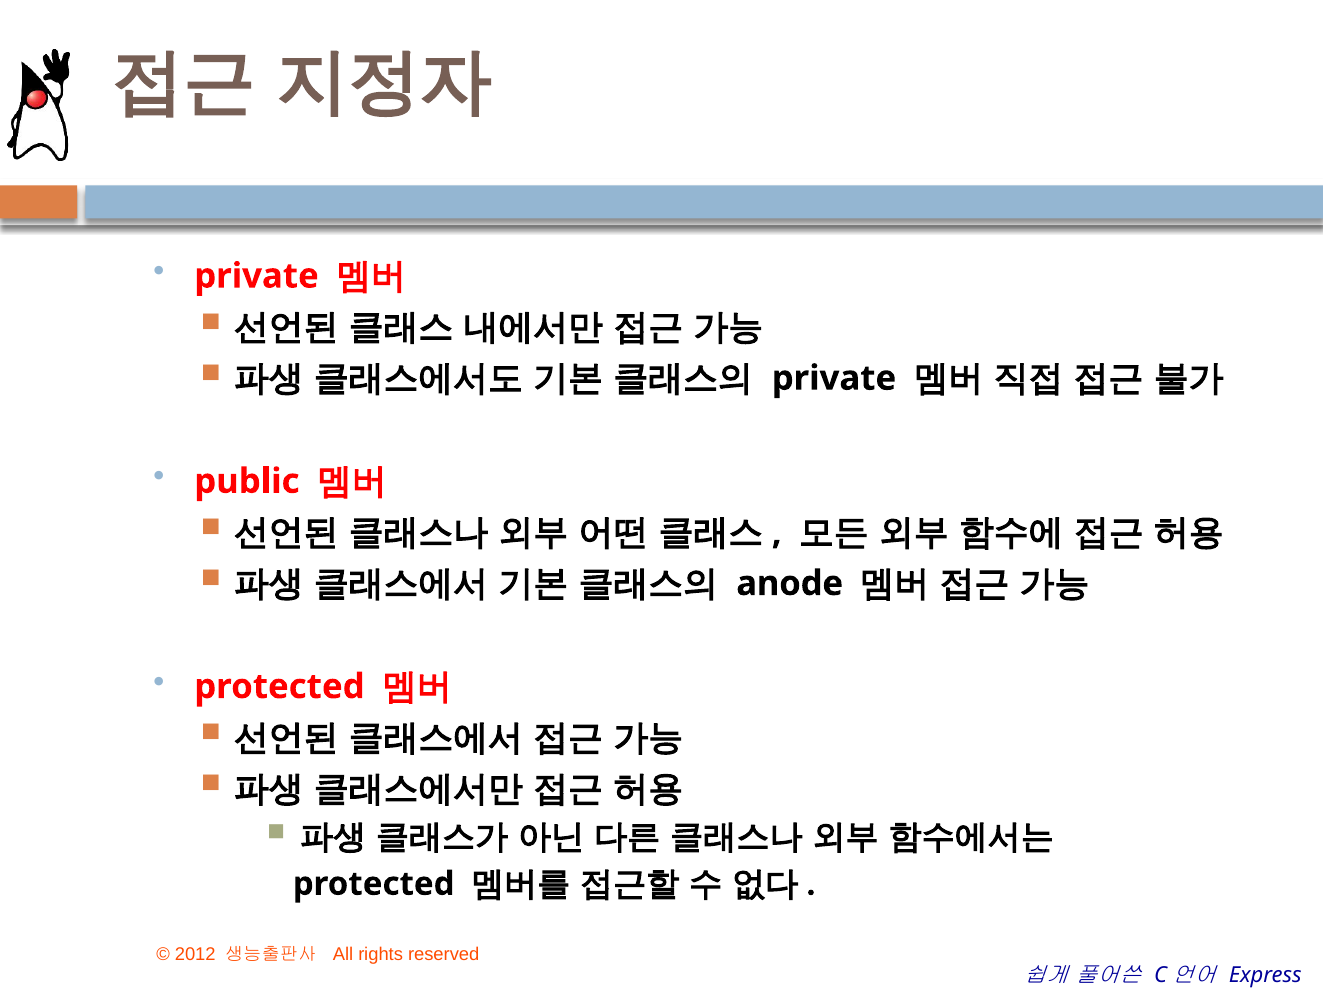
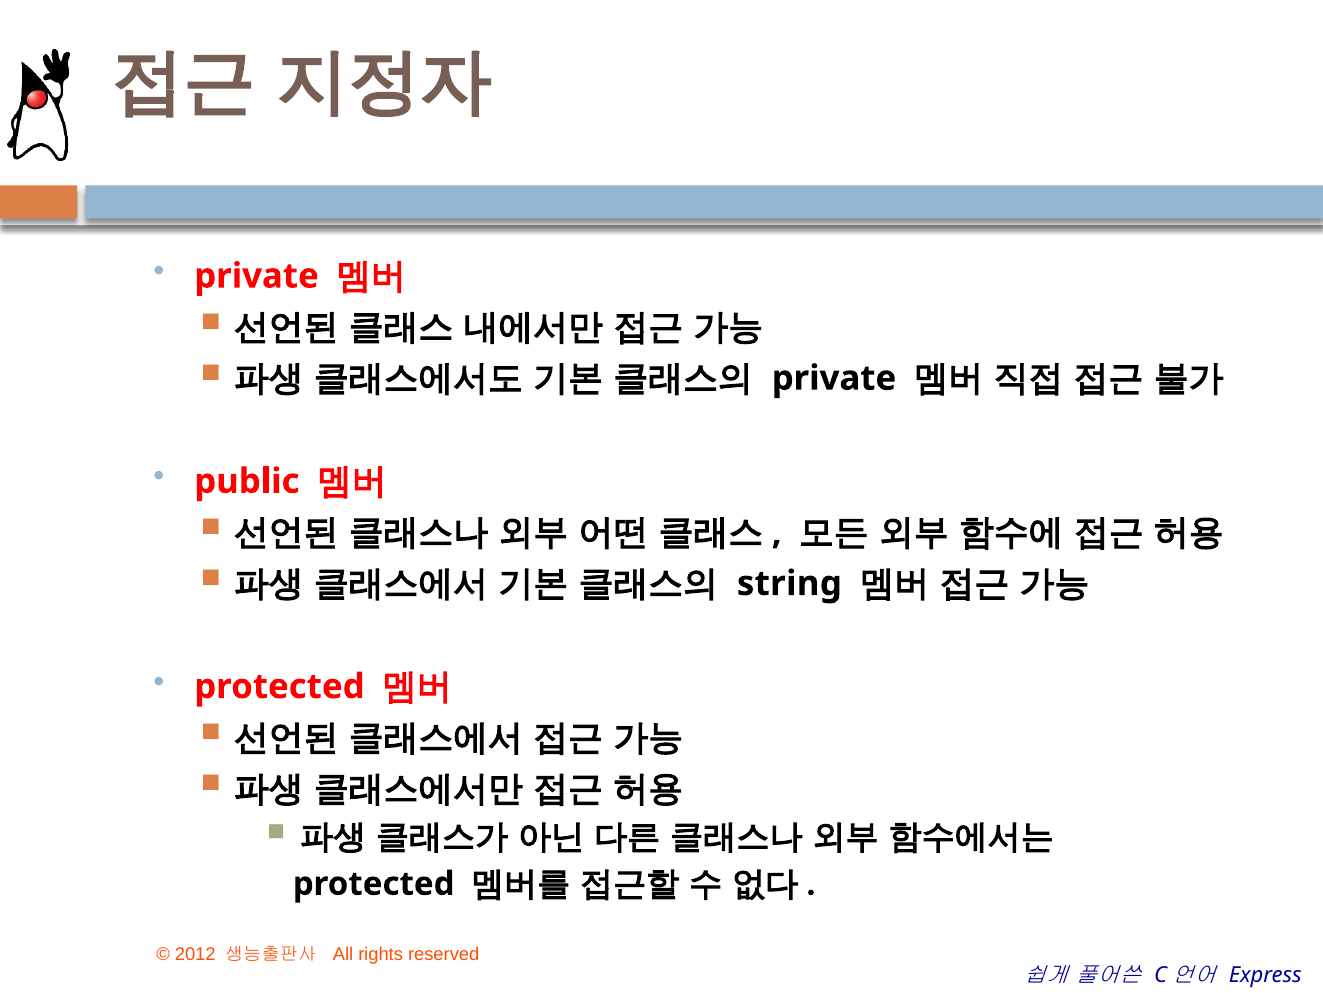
anode: anode -> string
